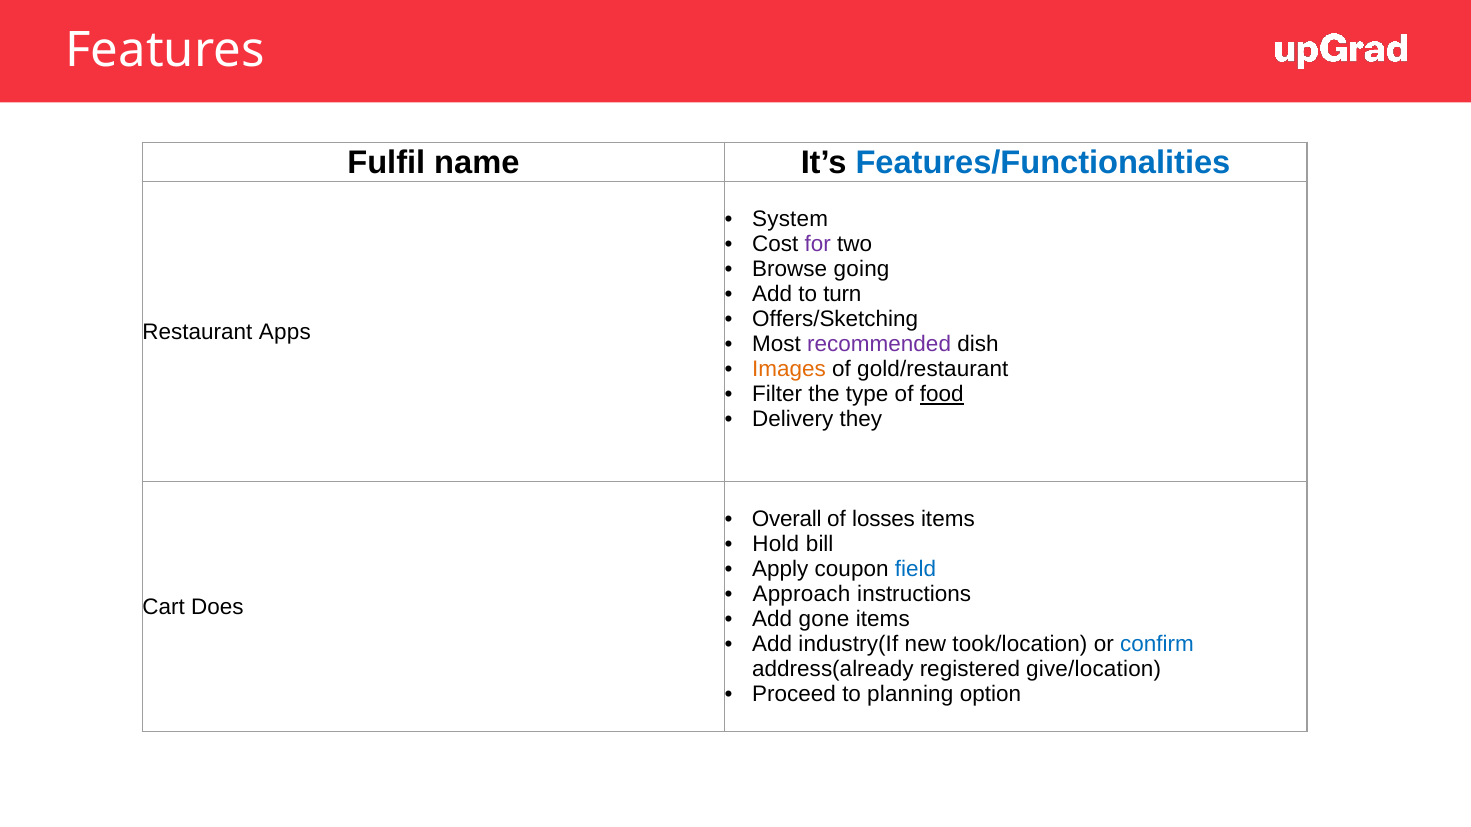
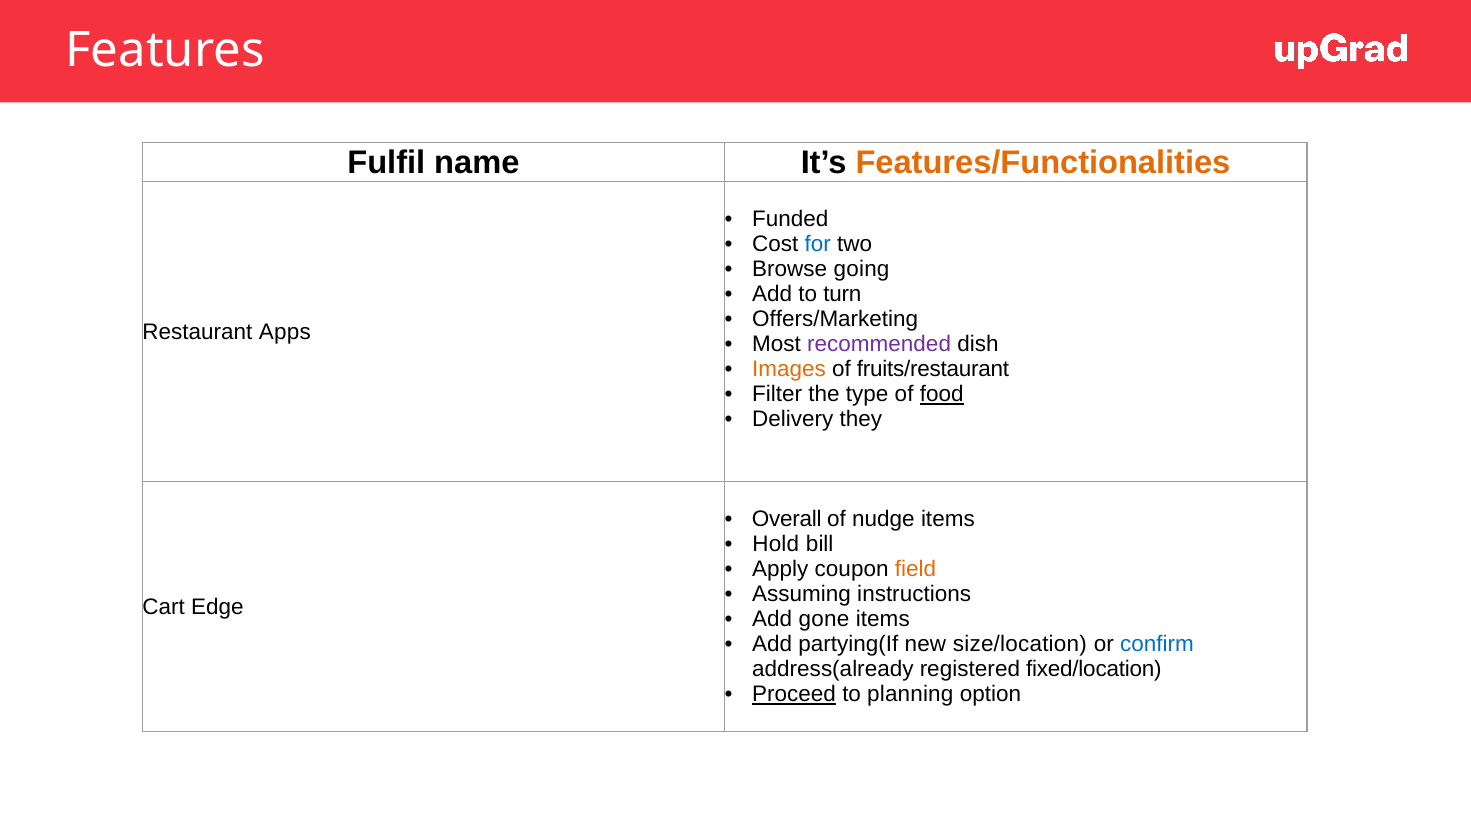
Features/Functionalities colour: blue -> orange
System: System -> Funded
for colour: purple -> blue
Offers/Sketching: Offers/Sketching -> Offers/Marketing
gold/restaurant: gold/restaurant -> fruits/restaurant
losses: losses -> nudge
field colour: blue -> orange
Approach: Approach -> Assuming
Does: Does -> Edge
industry(If: industry(If -> partying(If
took/location: took/location -> size/location
give/location: give/location -> fixed/location
Proceed underline: none -> present
